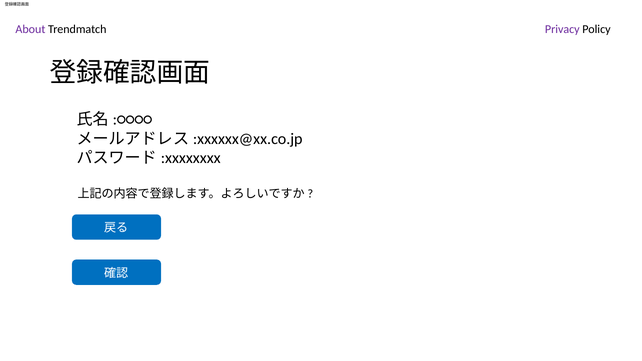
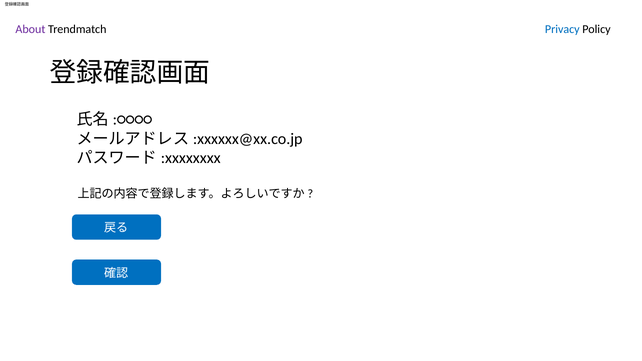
Privacy colour: purple -> blue
